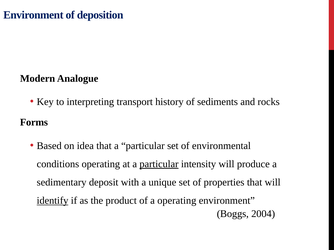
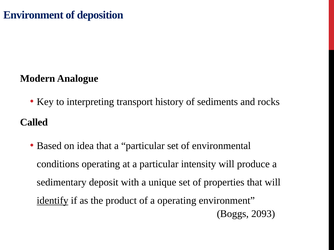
Forms: Forms -> Called
particular at (159, 164) underline: present -> none
2004: 2004 -> 2093
